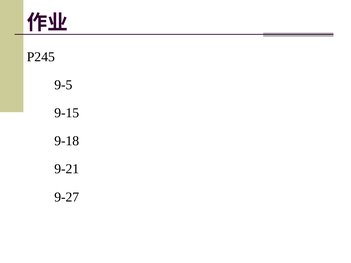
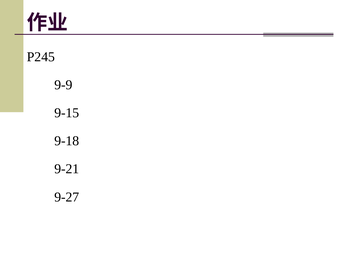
9-5: 9-5 -> 9-9
